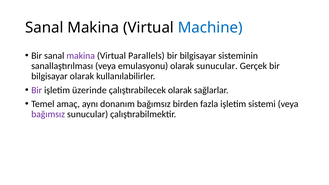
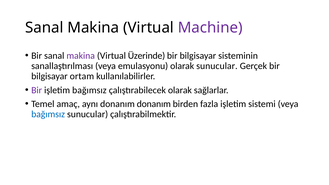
Machine colour: blue -> purple
Parallels: Parallels -> Üzerinde
bilgisayar olarak: olarak -> ortam
işletim üzerinde: üzerinde -> bağımsız
donanım bağımsız: bağımsız -> donanım
bağımsız at (48, 114) colour: purple -> blue
